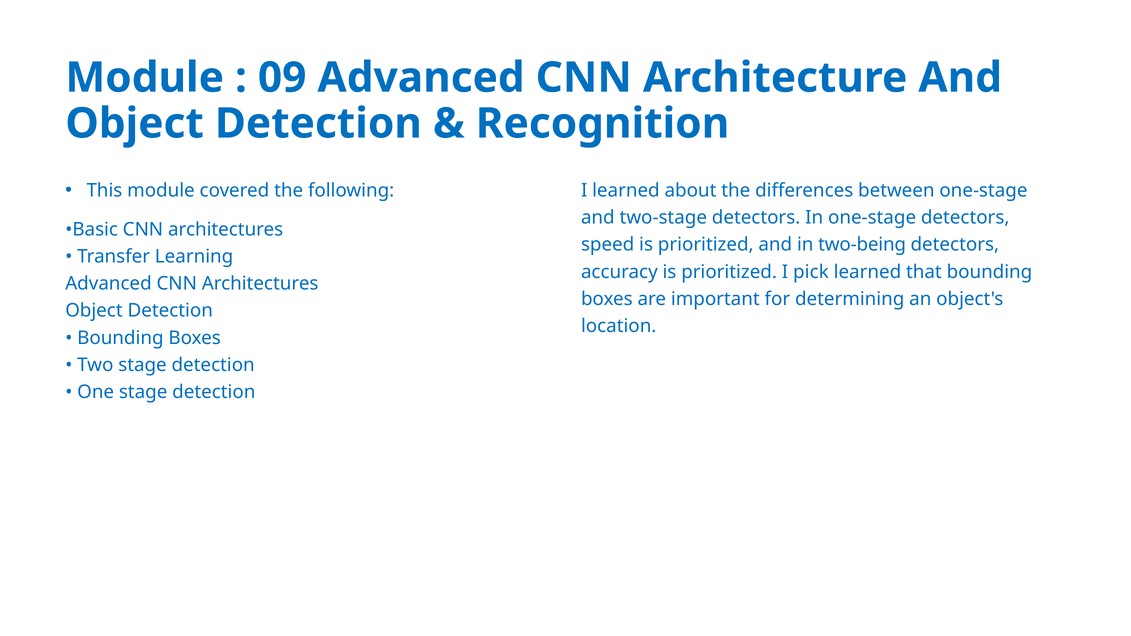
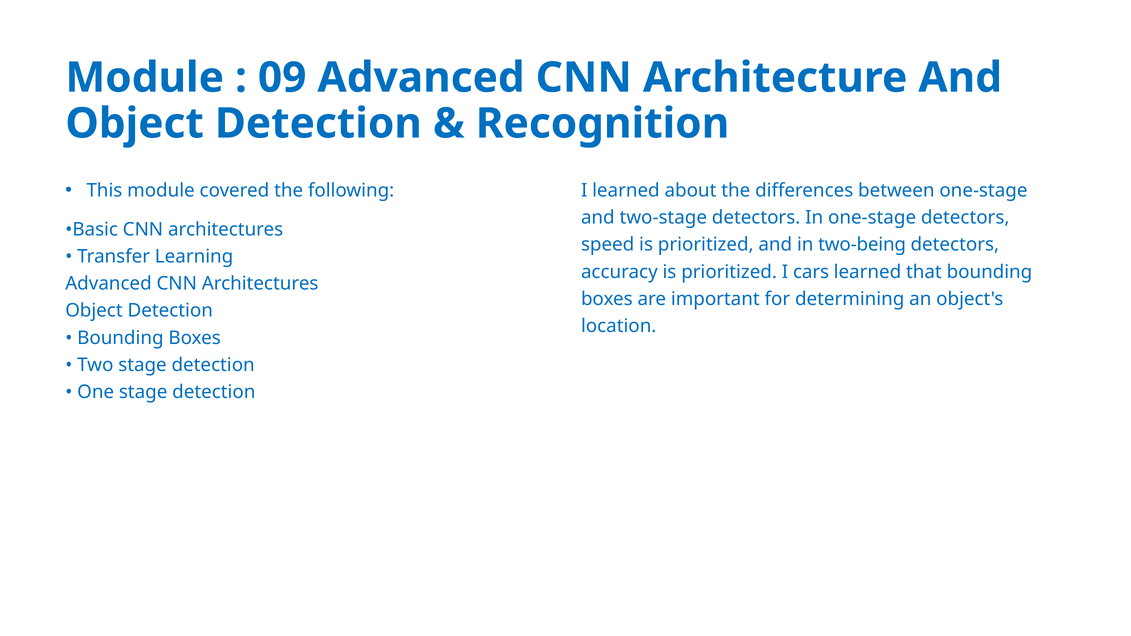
pick: pick -> cars
